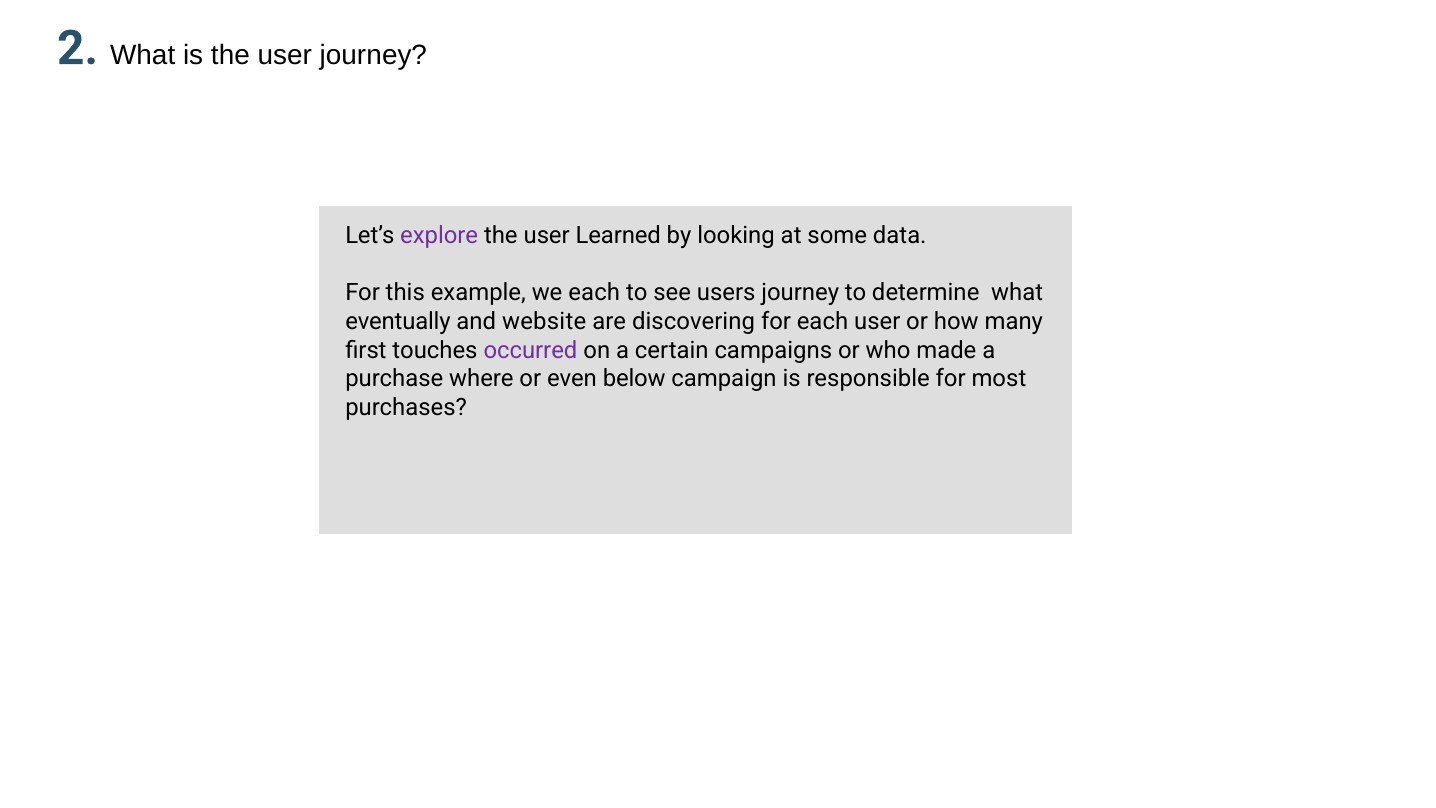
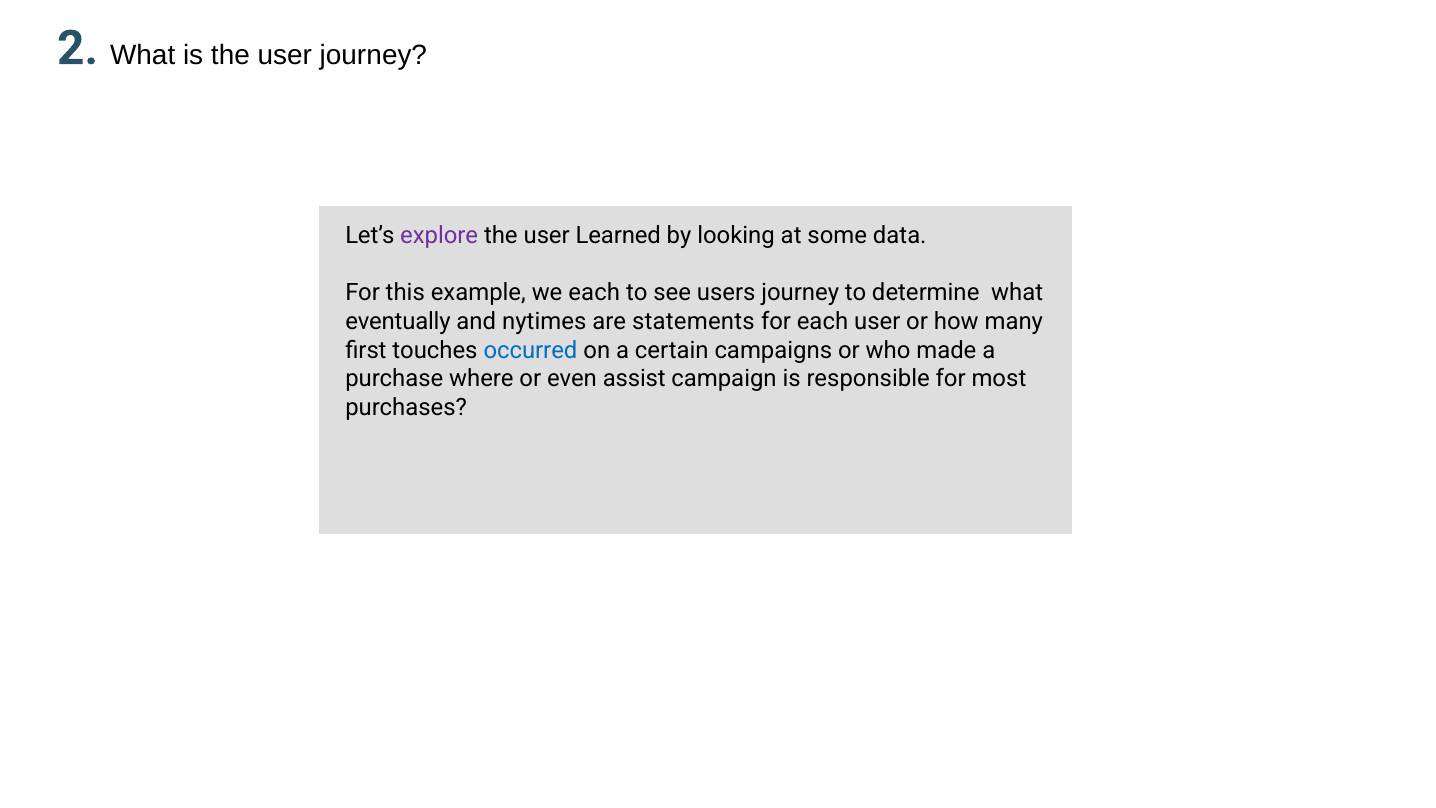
website: website -> nytimes
discovering: discovering -> statements
occurred colour: purple -> blue
below: below -> assist
